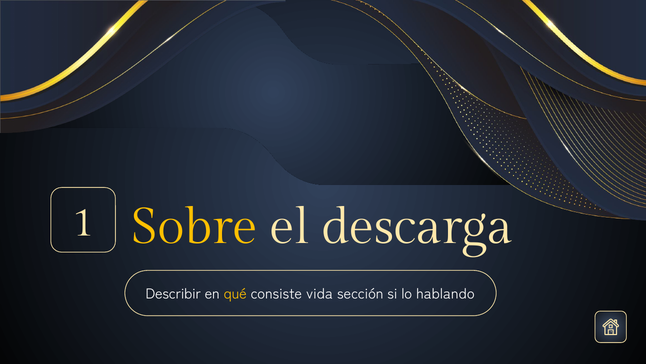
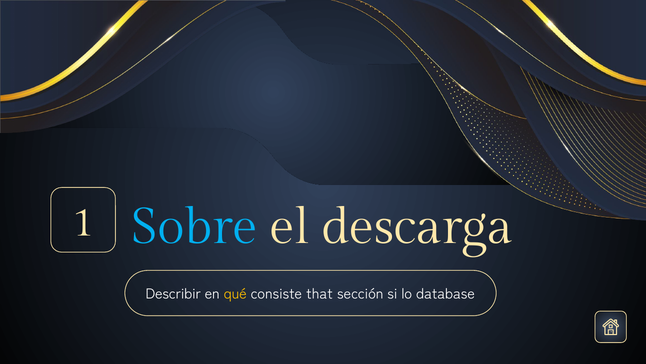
Sobre colour: yellow -> light blue
vida: vida -> that
hablando: hablando -> database
